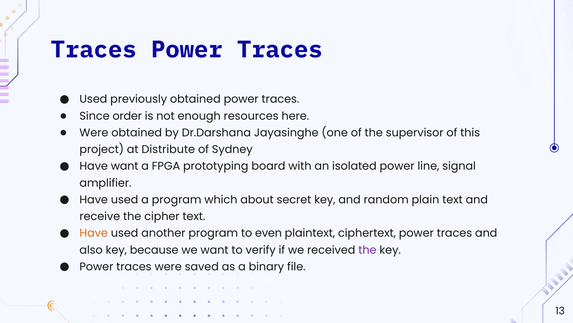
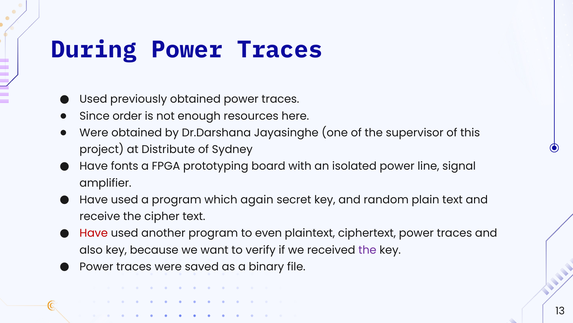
Traces at (94, 50): Traces -> During
Have want: want -> fonts
about: about -> again
Have at (94, 233) colour: orange -> red
